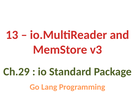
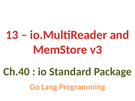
Ch.29: Ch.29 -> Ch.40
